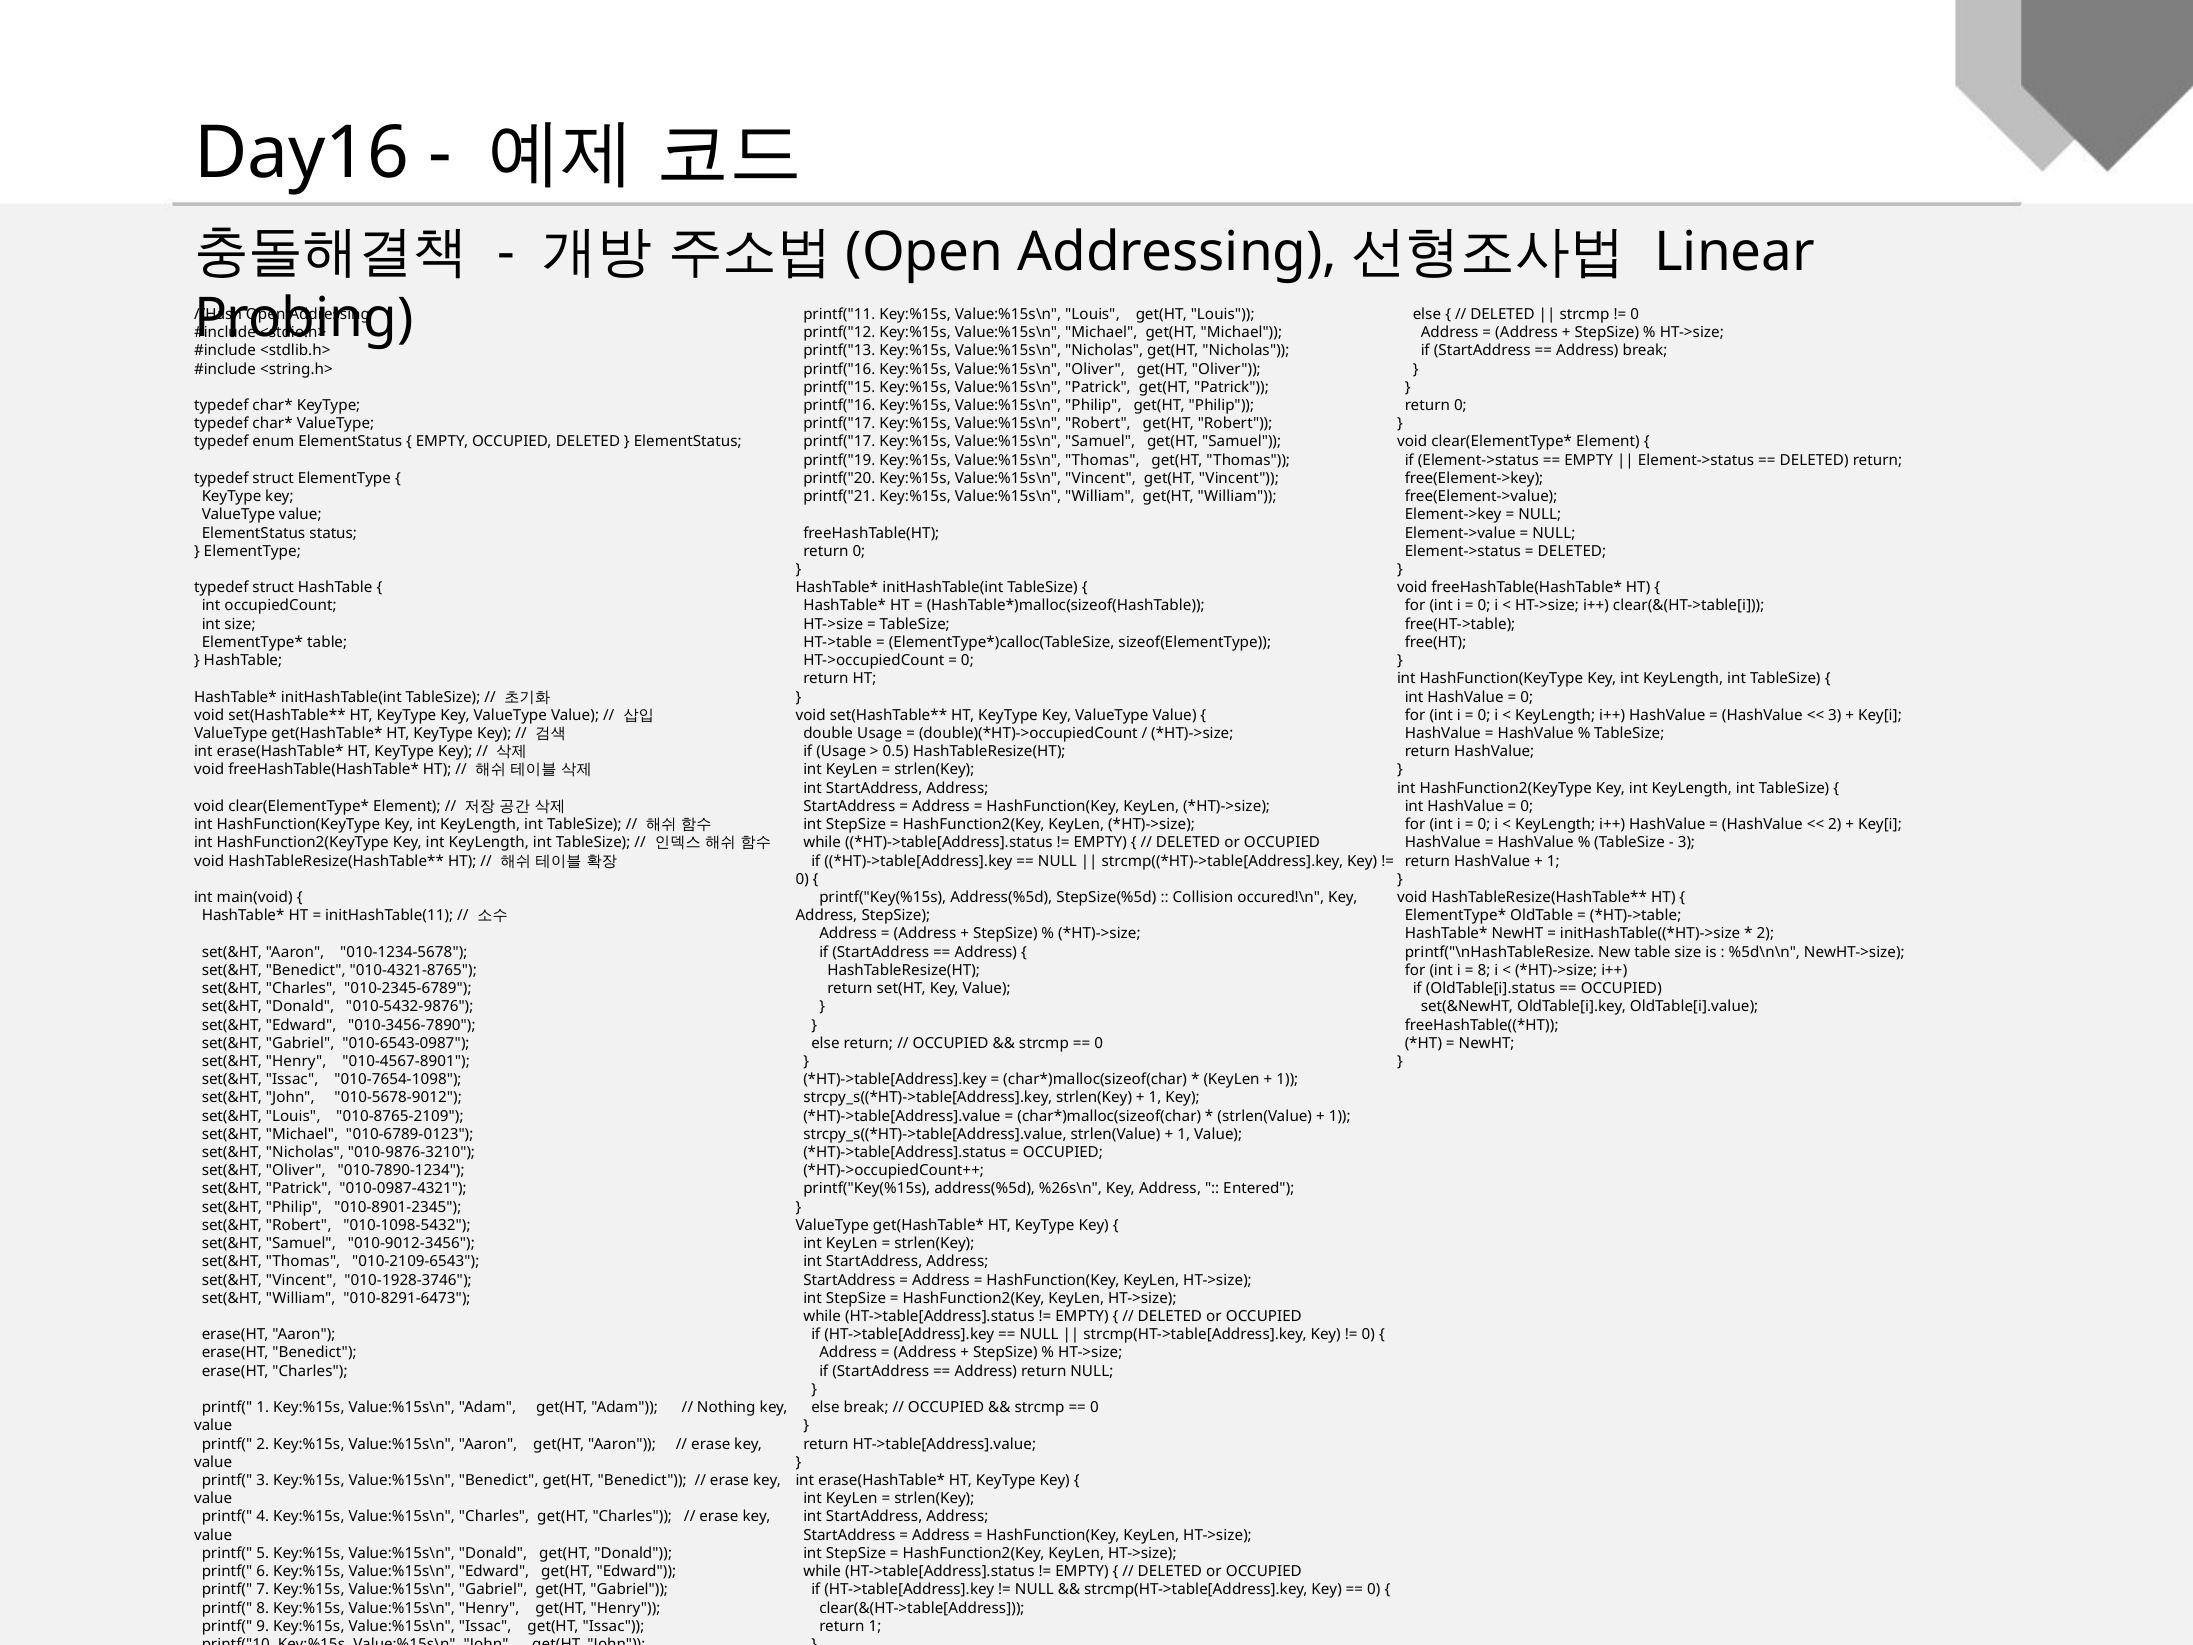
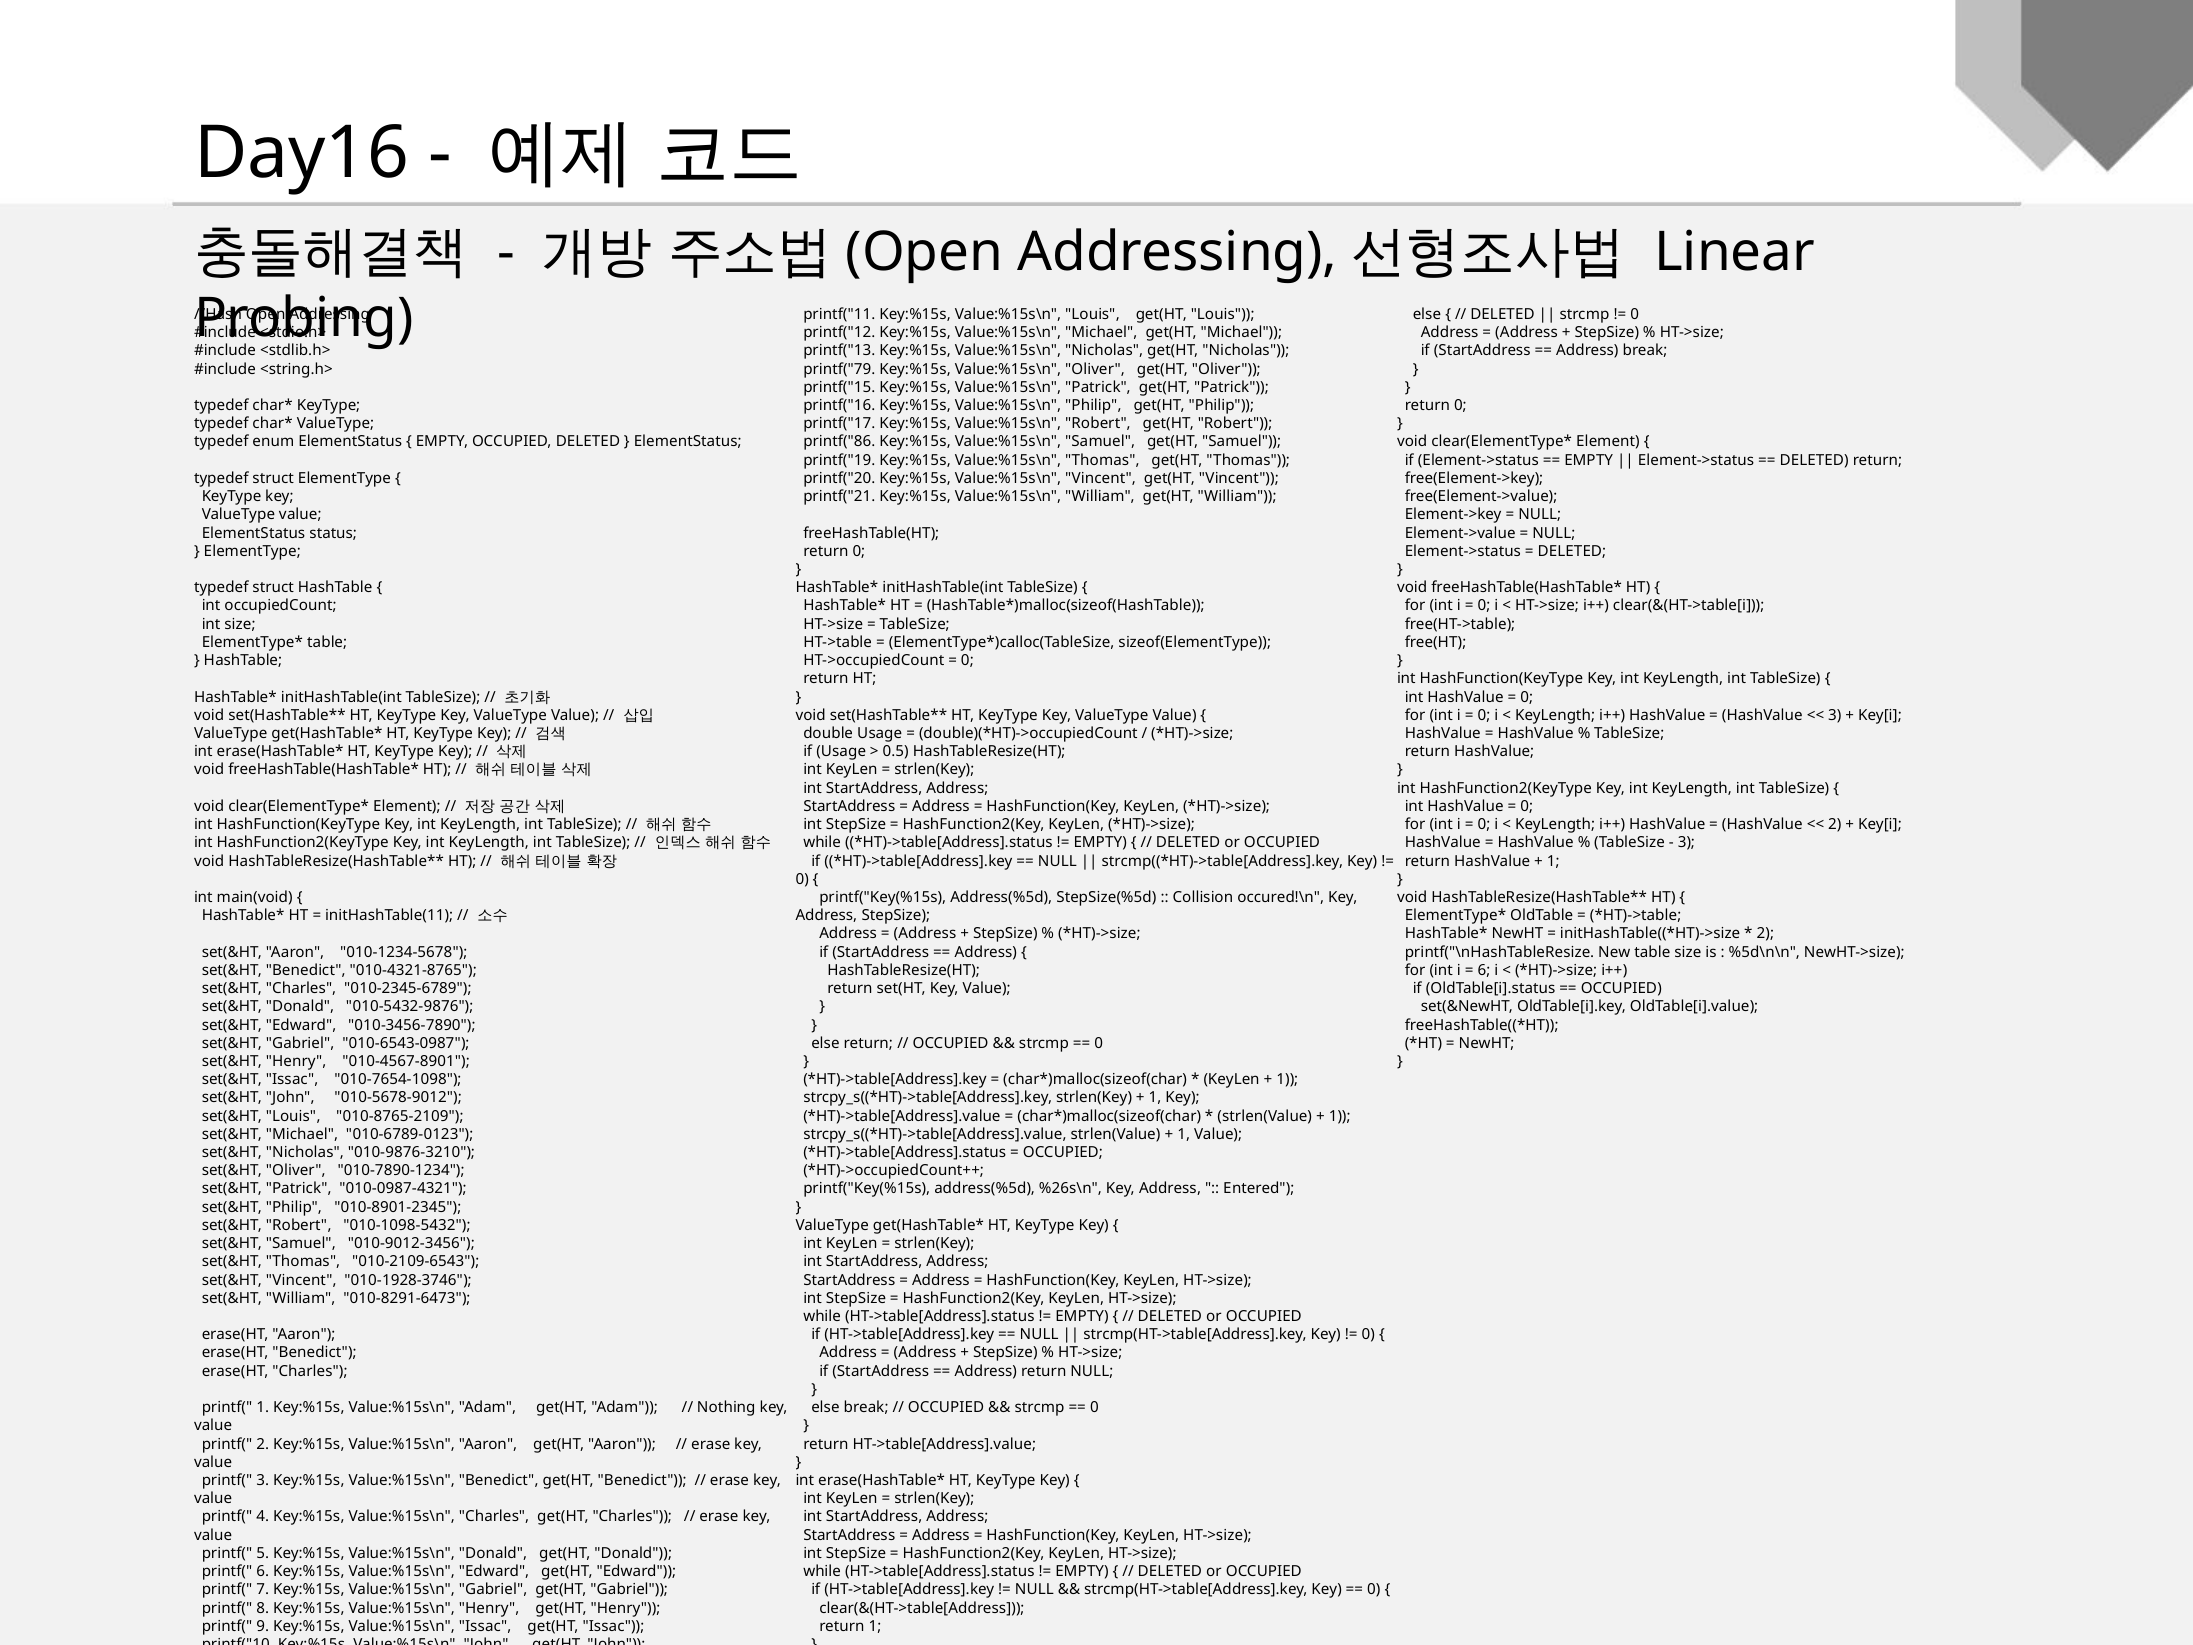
printf("16 at (839, 369): printf("16 -> printf("79
printf("17 at (839, 442): printf("17 -> printf("86
8 at (1484, 970): 8 -> 6
